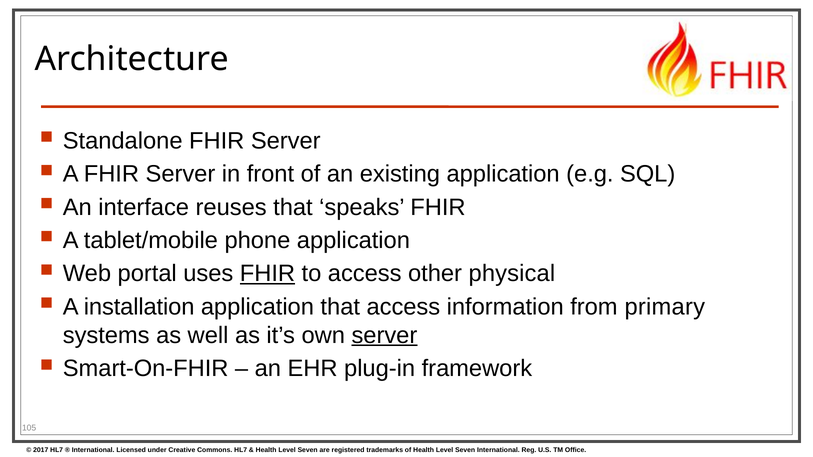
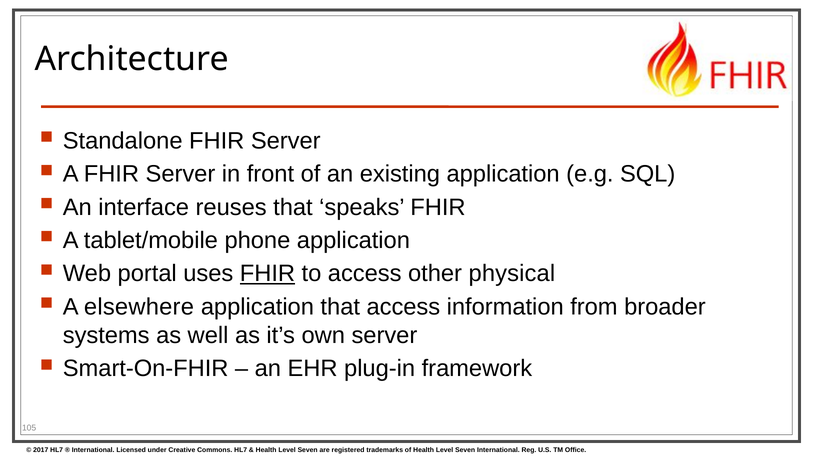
installation: installation -> elsewhere
primary: primary -> broader
server at (384, 335) underline: present -> none
